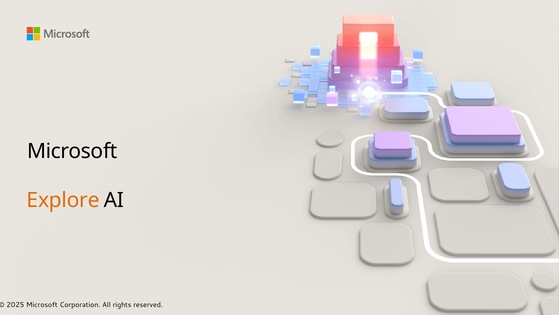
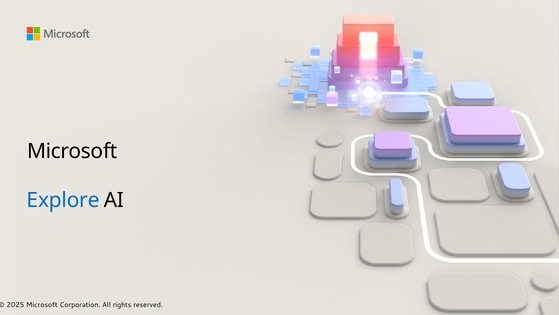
Explore colour: orange -> blue
